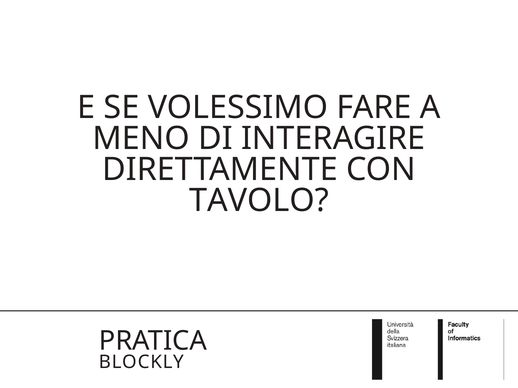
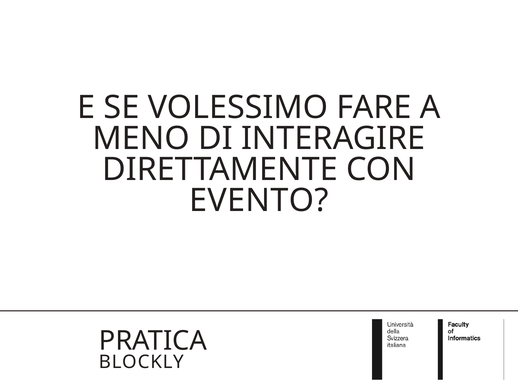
TAVOLO: TAVOLO -> EVENTO
